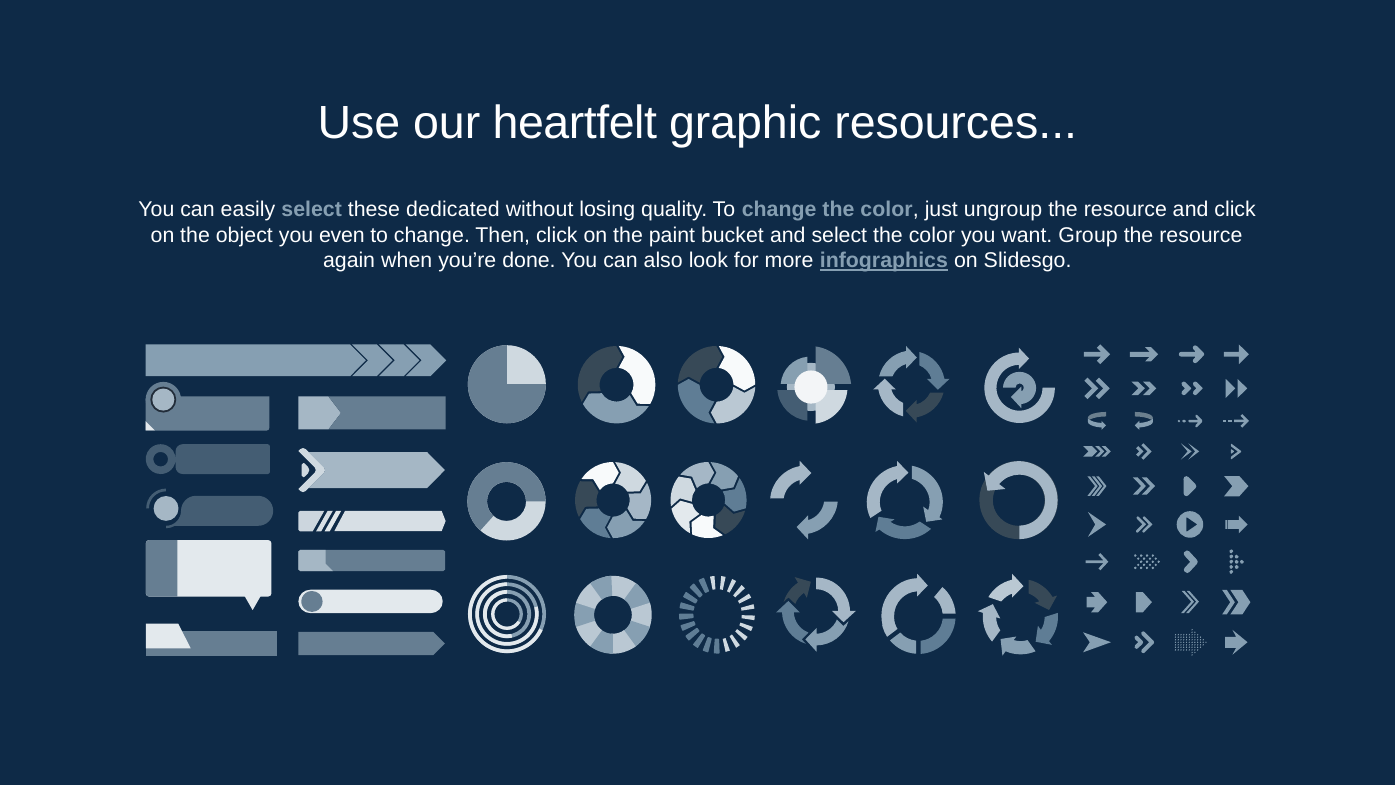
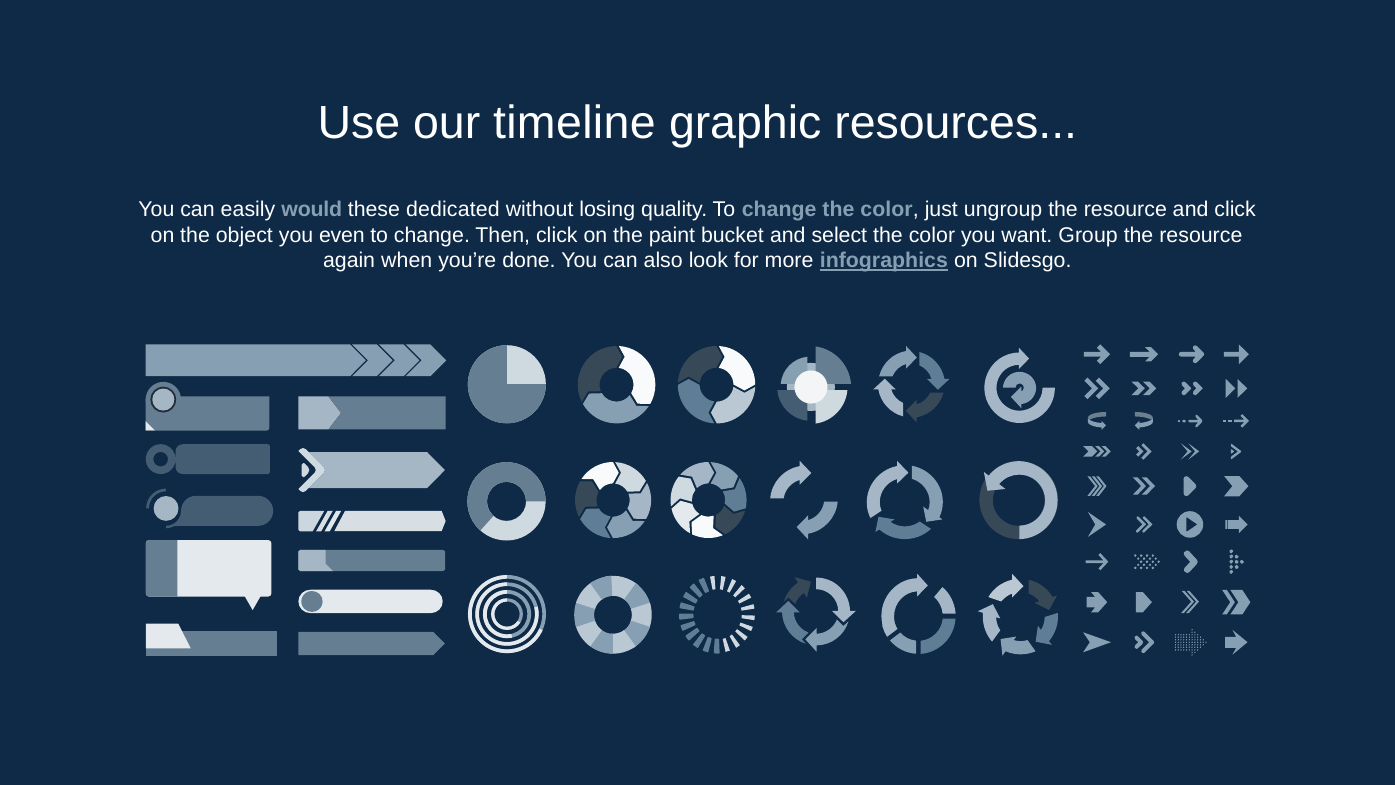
heartfelt: heartfelt -> timeline
easily select: select -> would
